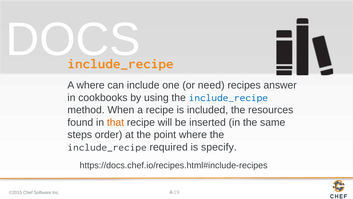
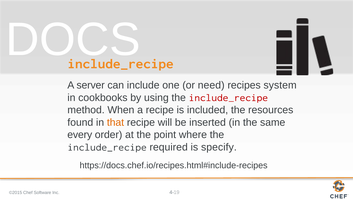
A where: where -> server
answer: answer -> system
include_recipe at (228, 97) colour: blue -> red
steps: steps -> every
